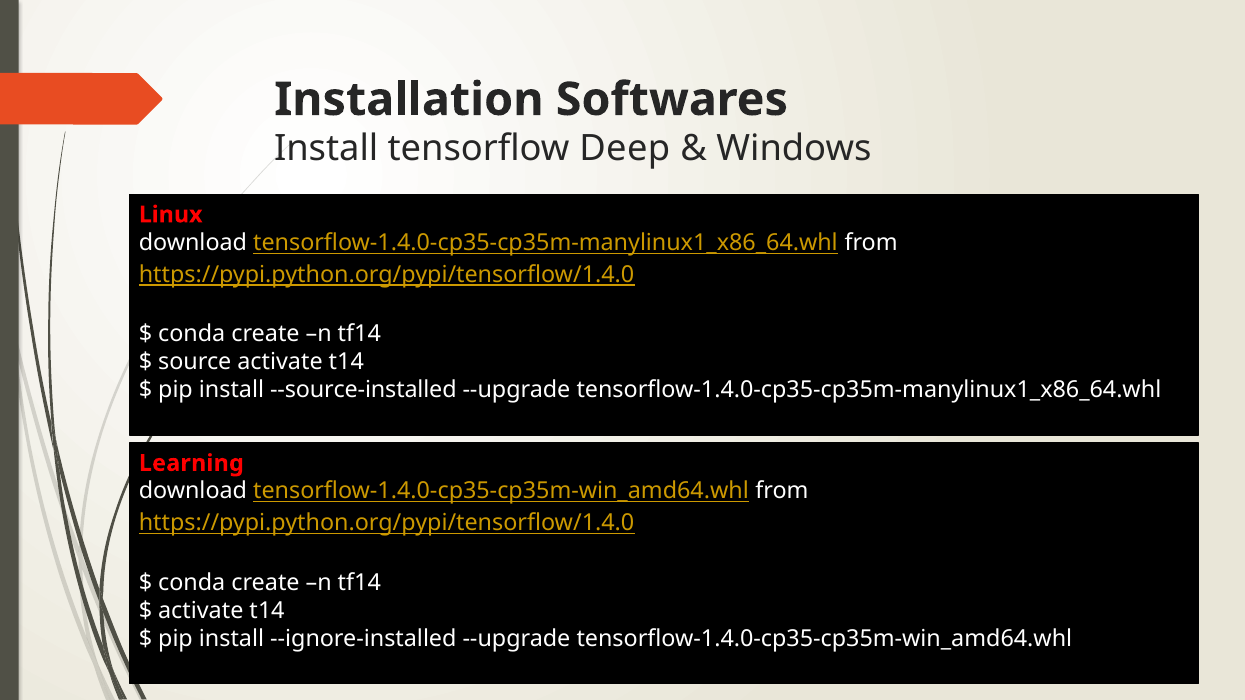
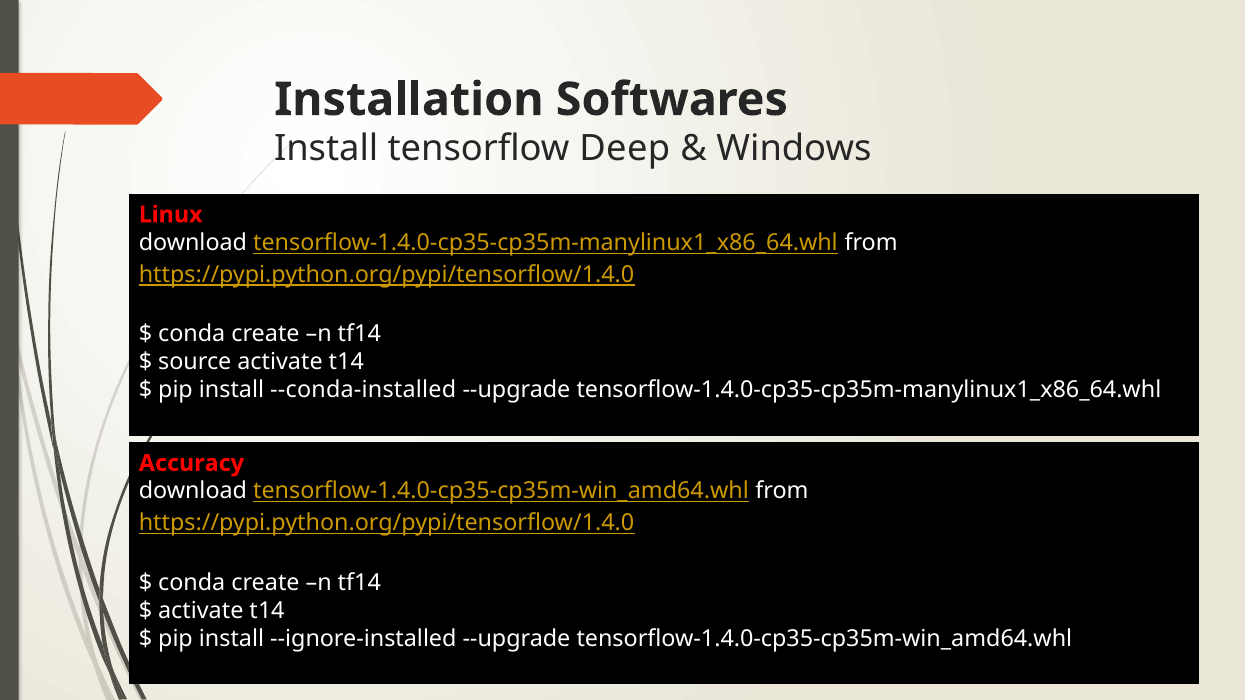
--source-installed: --source-installed -> --conda-installed
Learning: Learning -> Accuracy
